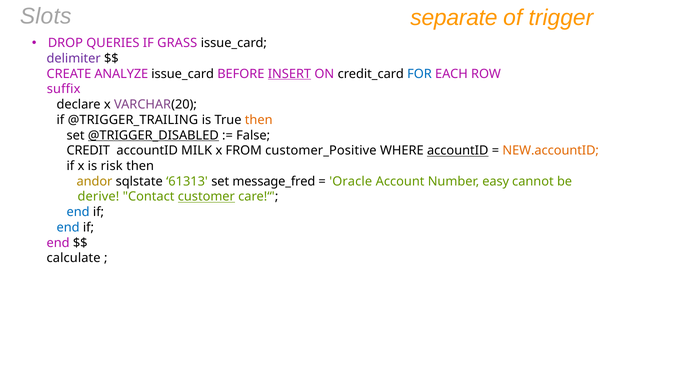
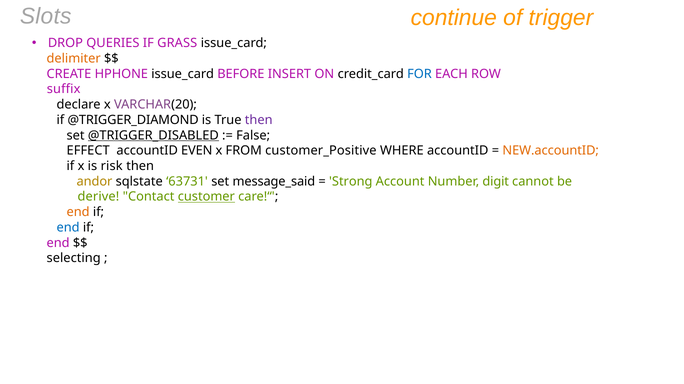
separate: separate -> continue
delimiter colour: purple -> orange
ANALYZE: ANALYZE -> HPHONE
INSERT underline: present -> none
@TRIGGER_TRAILING: @TRIGGER_TRAILING -> @TRIGGER_DIAMOND
then at (259, 120) colour: orange -> purple
CREDIT: CREDIT -> EFFECT
MILK: MILK -> EVEN
accountID at (458, 151) underline: present -> none
61313: 61313 -> 63731
message_fred: message_fred -> message_said
Oracle: Oracle -> Strong
easy: easy -> digit
end at (78, 212) colour: blue -> orange
calculate: calculate -> selecting
